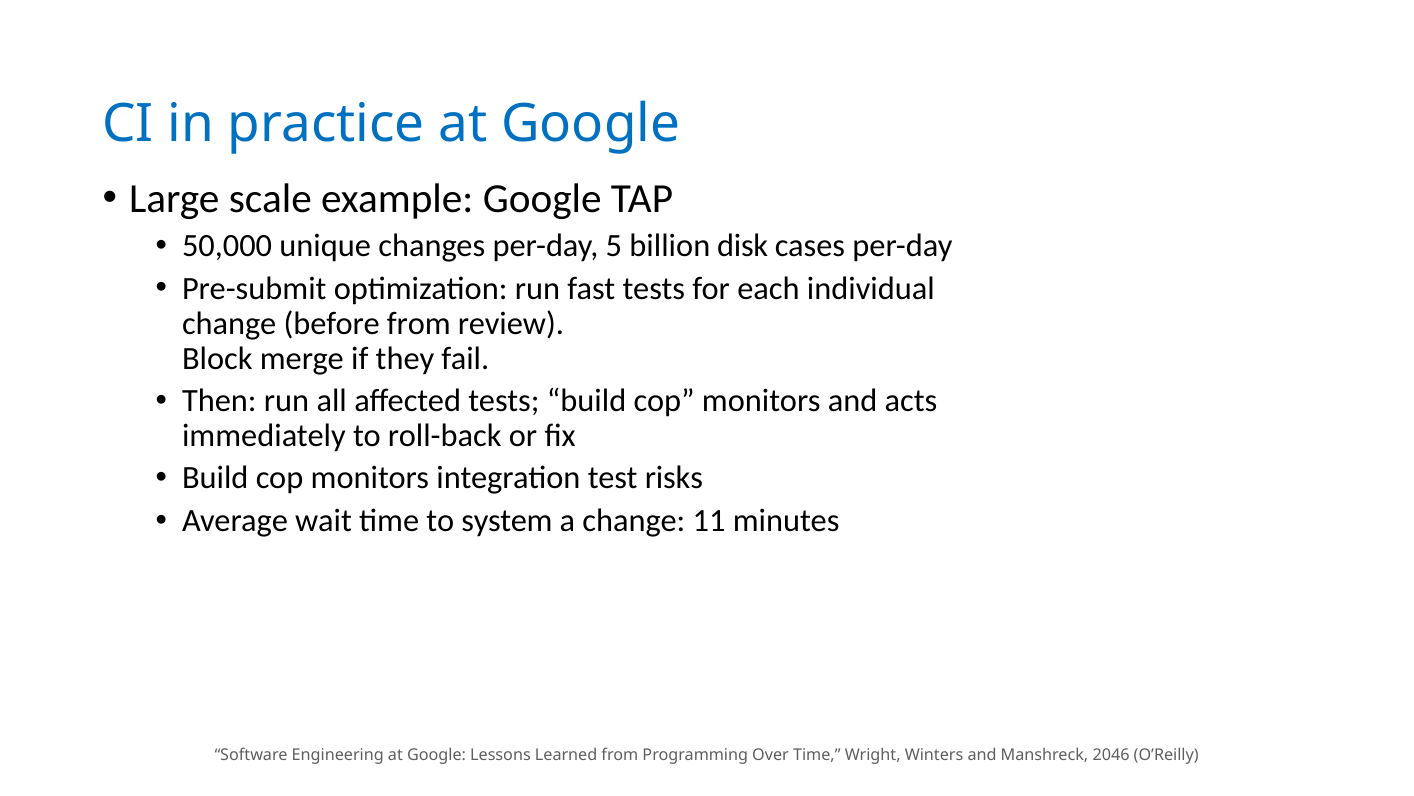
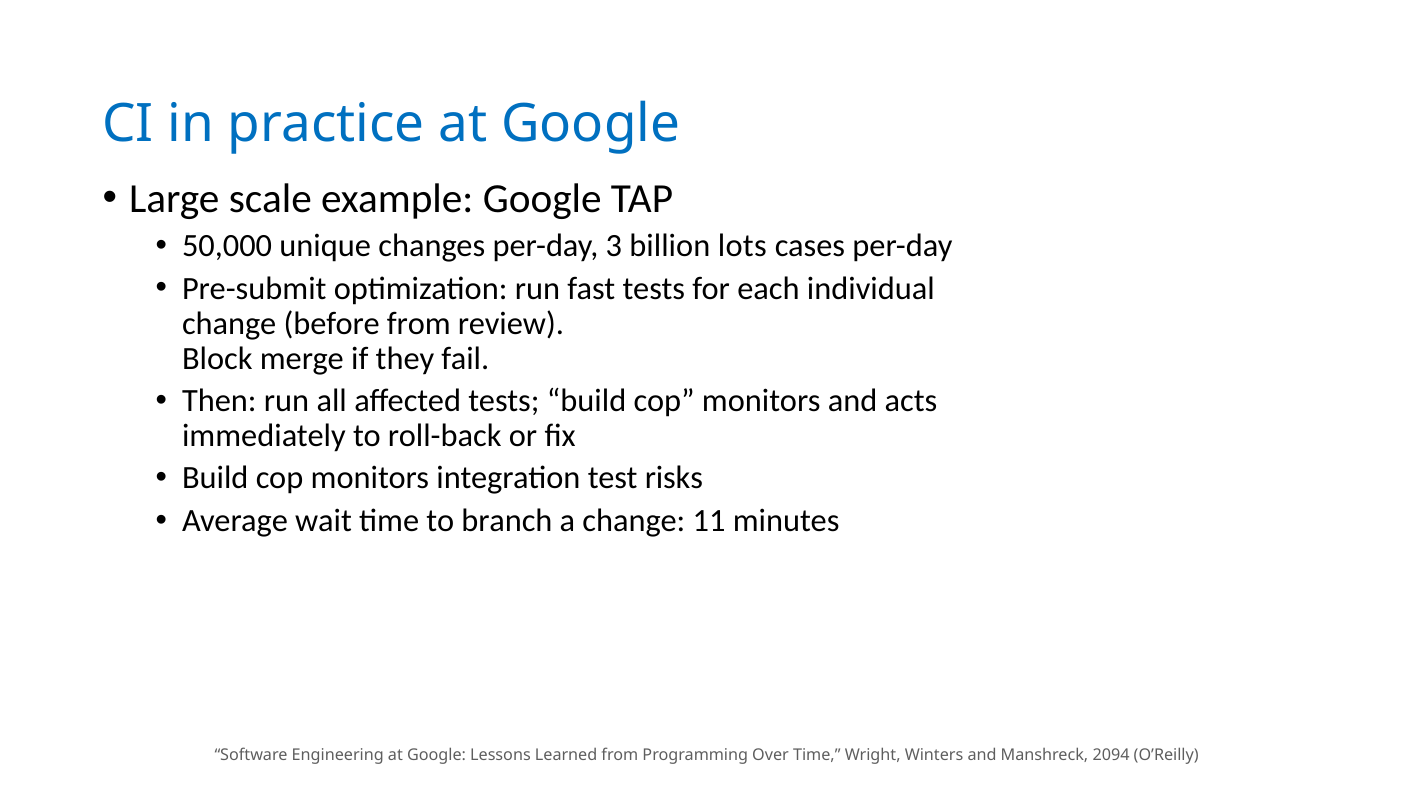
5: 5 -> 3
disk: disk -> lots
system: system -> branch
2046: 2046 -> 2094
